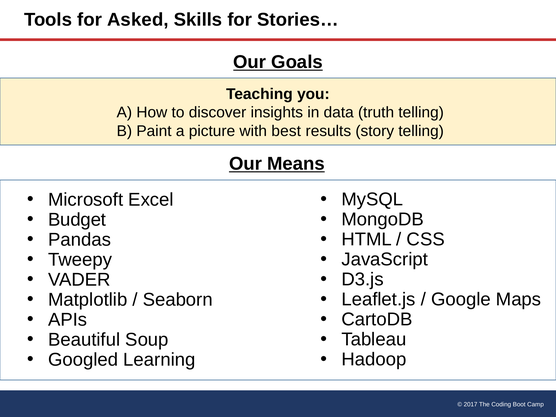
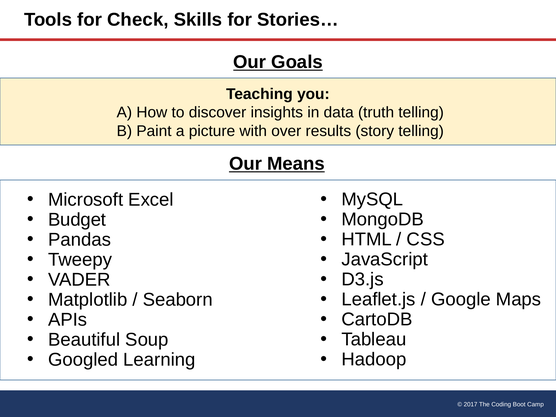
Asked: Asked -> Check
best: best -> over
